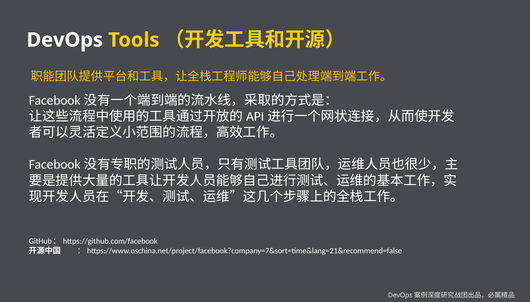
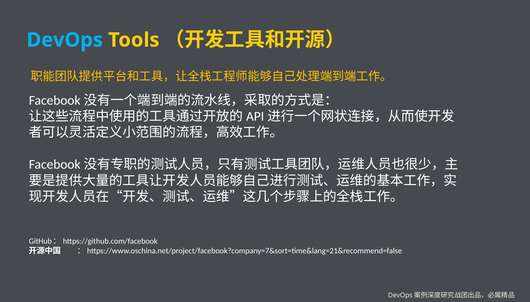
DevOps at (65, 40) colour: white -> light blue
